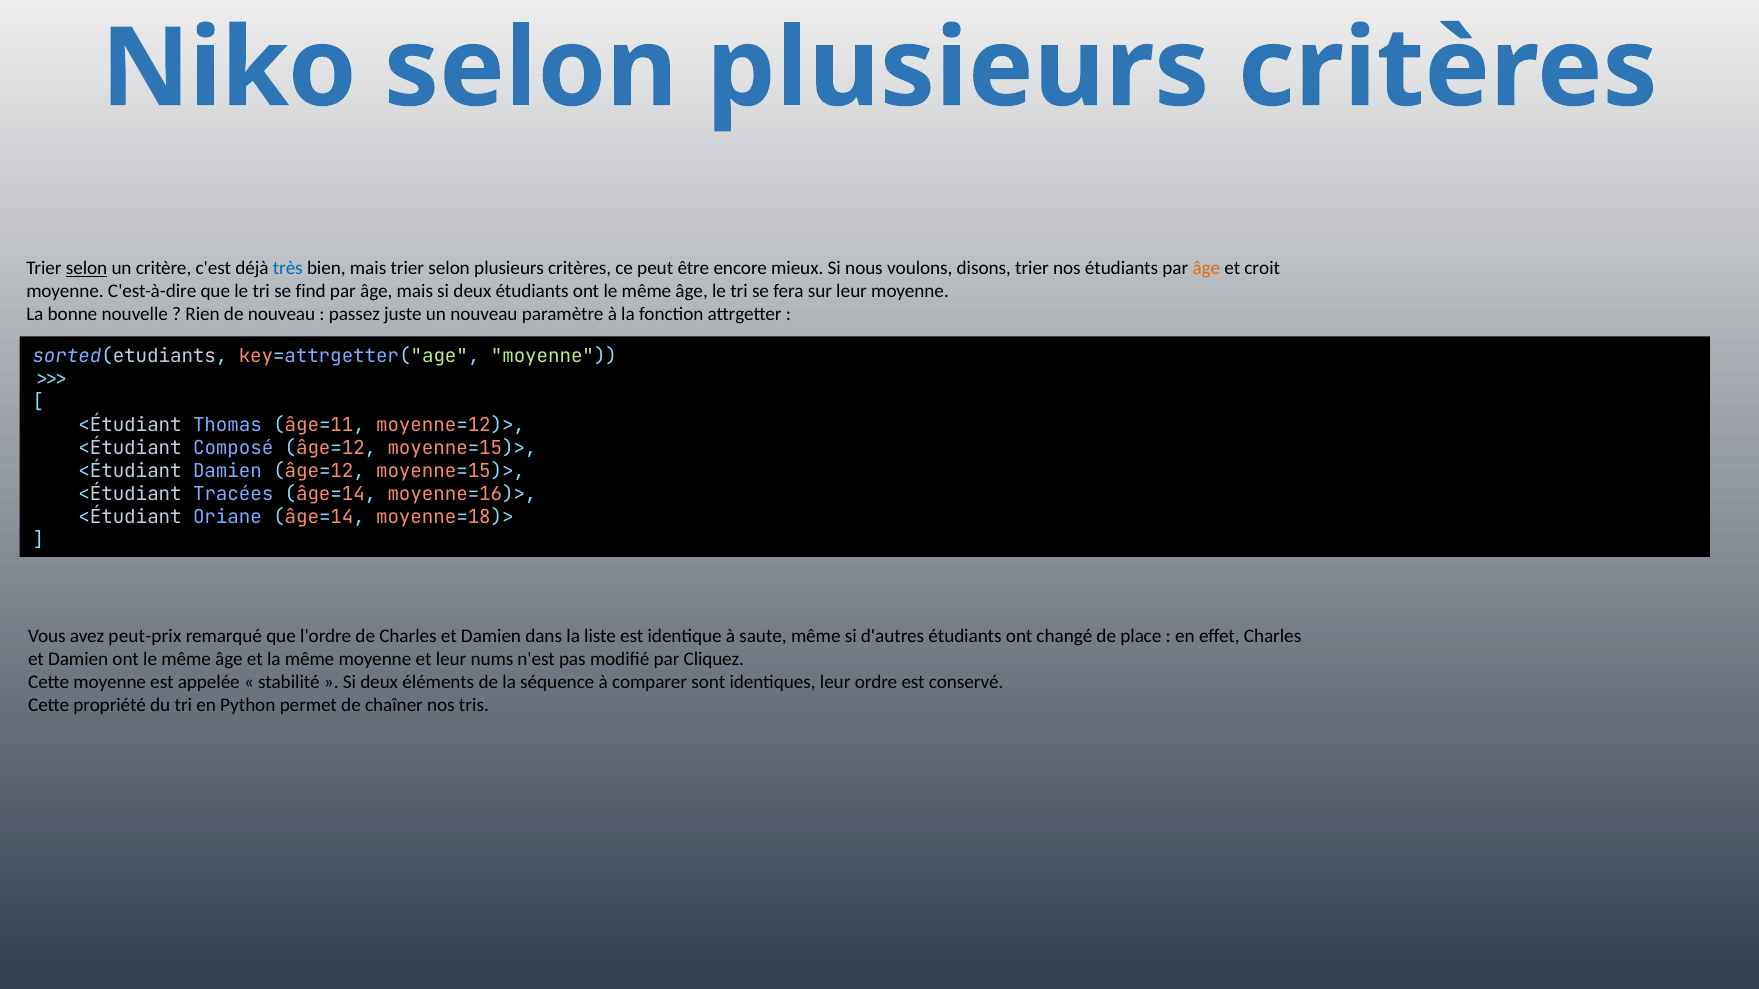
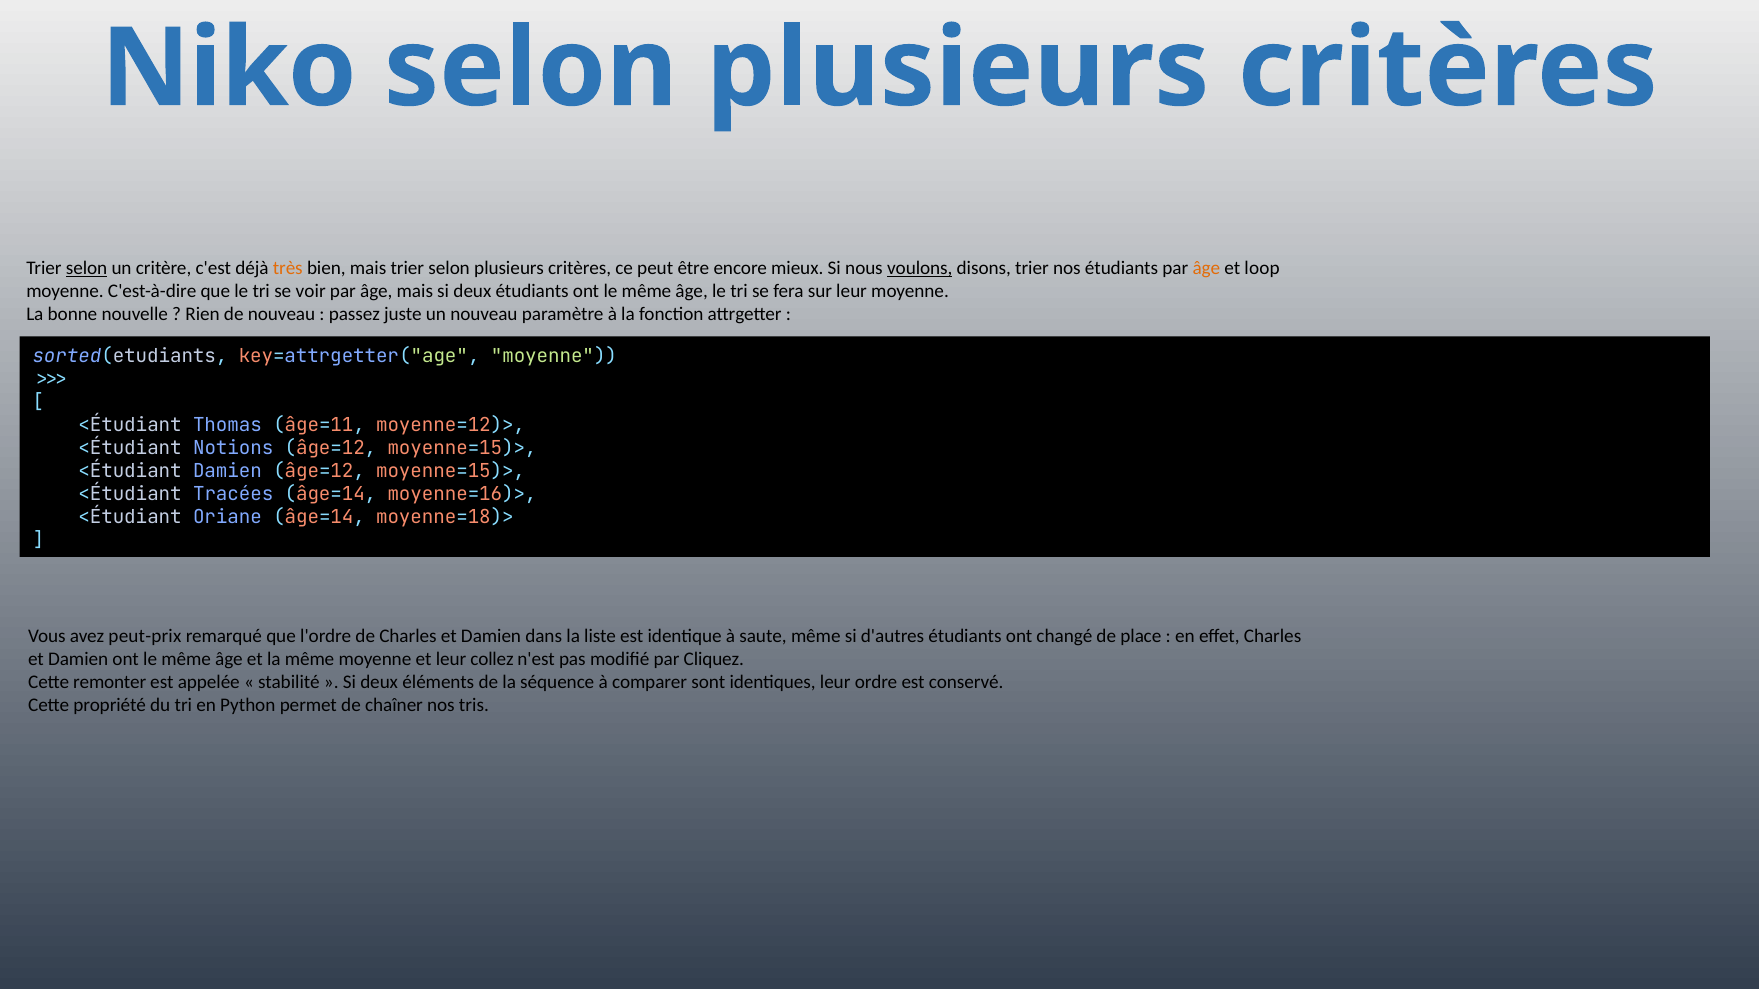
très colour: blue -> orange
voulons underline: none -> present
croit: croit -> loop
find: find -> voir
Composé: Composé -> Notions
nums: nums -> collez
Cette moyenne: moyenne -> remonter
